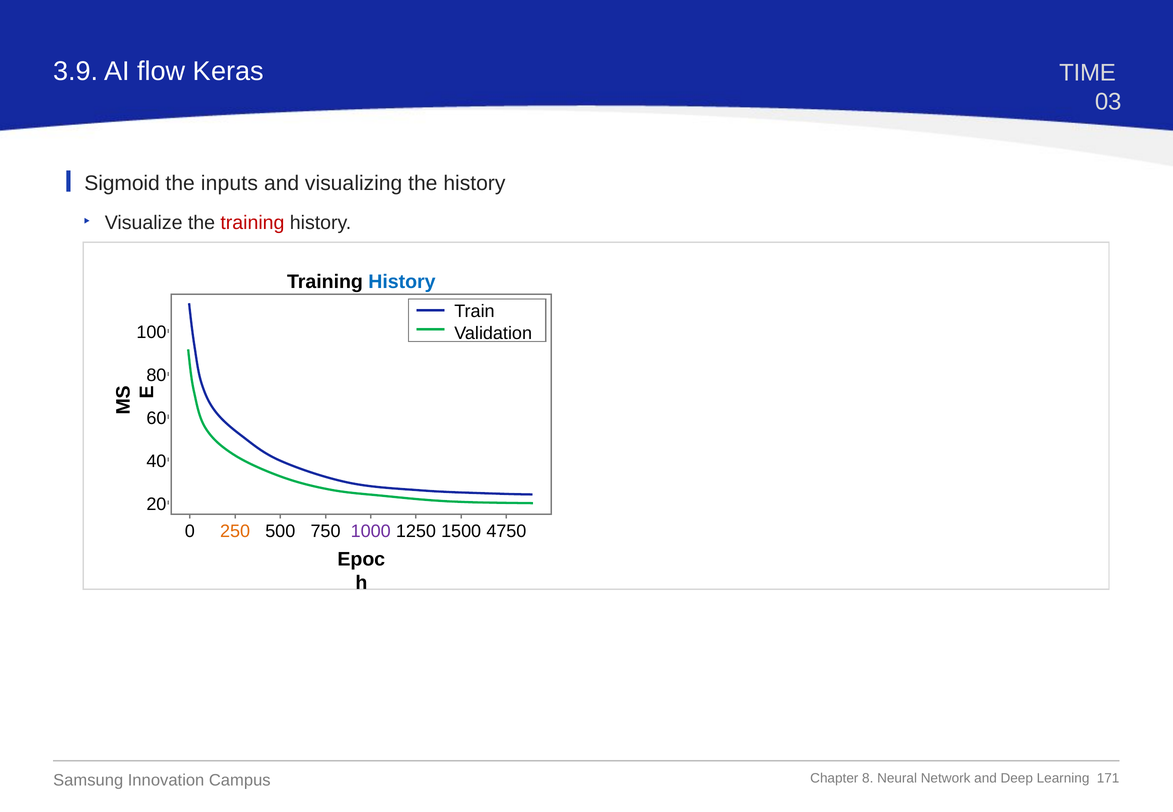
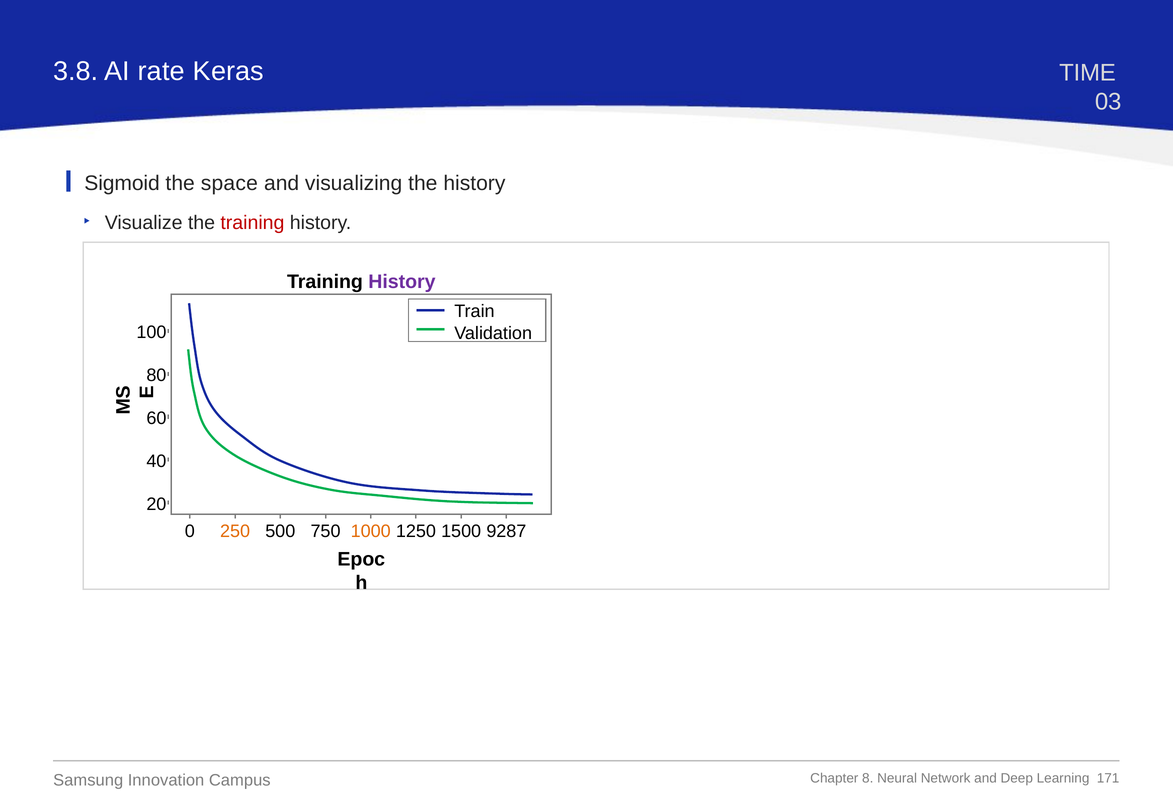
3.9: 3.9 -> 3.8
flow: flow -> rate
inputs: inputs -> space
History at (402, 282) colour: blue -> purple
1000 colour: purple -> orange
4750: 4750 -> 9287
